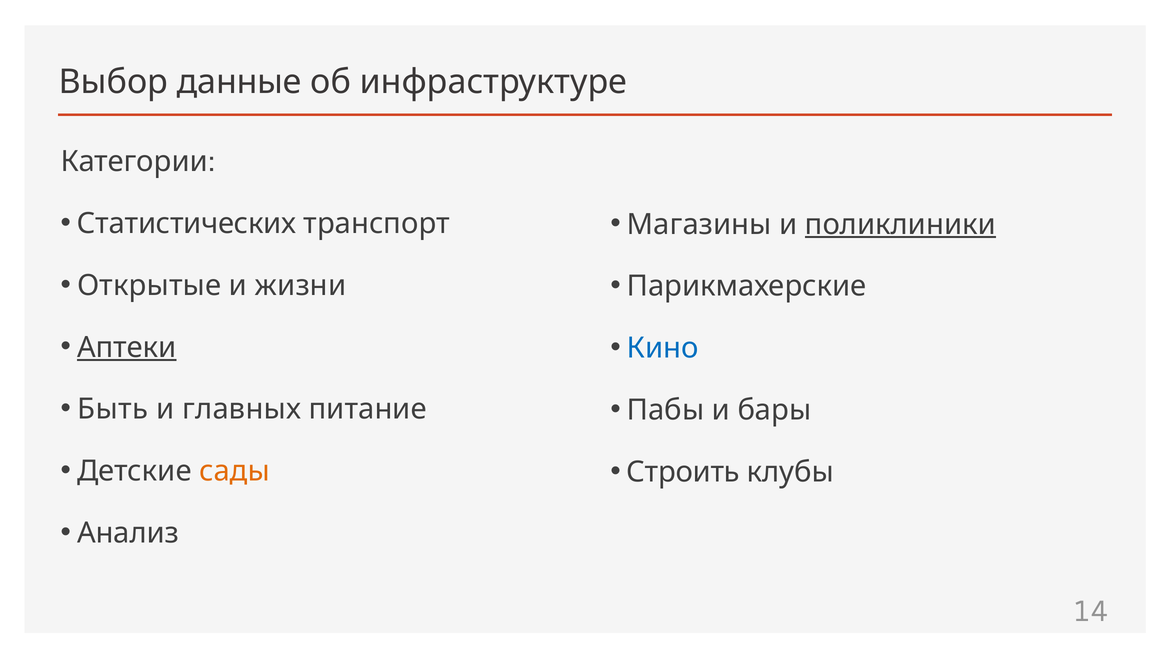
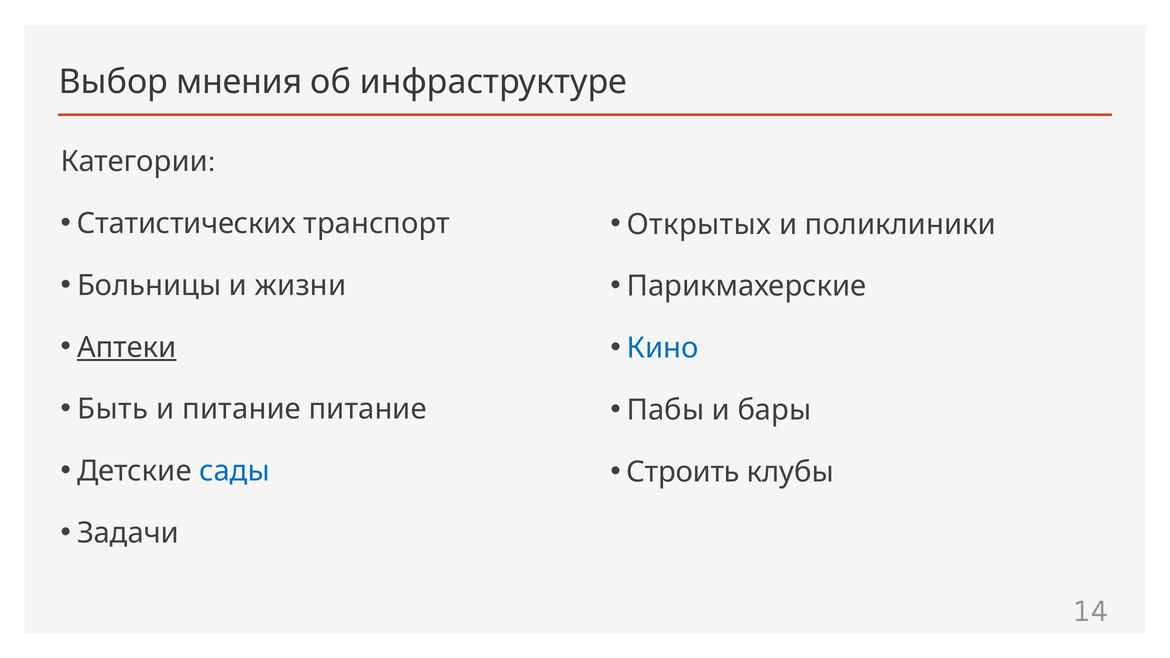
данные: данные -> мнения
Магазины: Магазины -> Открытых
поликлиники underline: present -> none
Открытые: Открытые -> Больницы
и главных: главных -> питание
сады colour: orange -> blue
Анализ: Анализ -> Задачи
